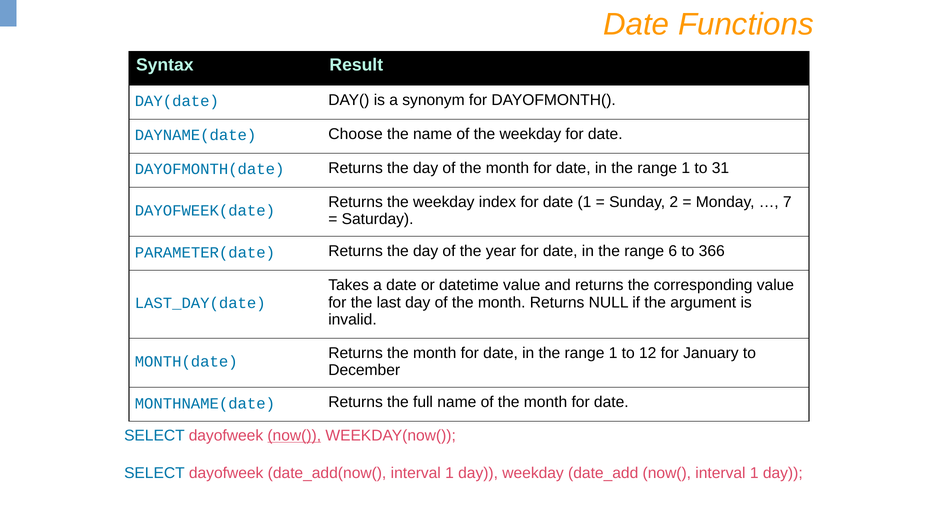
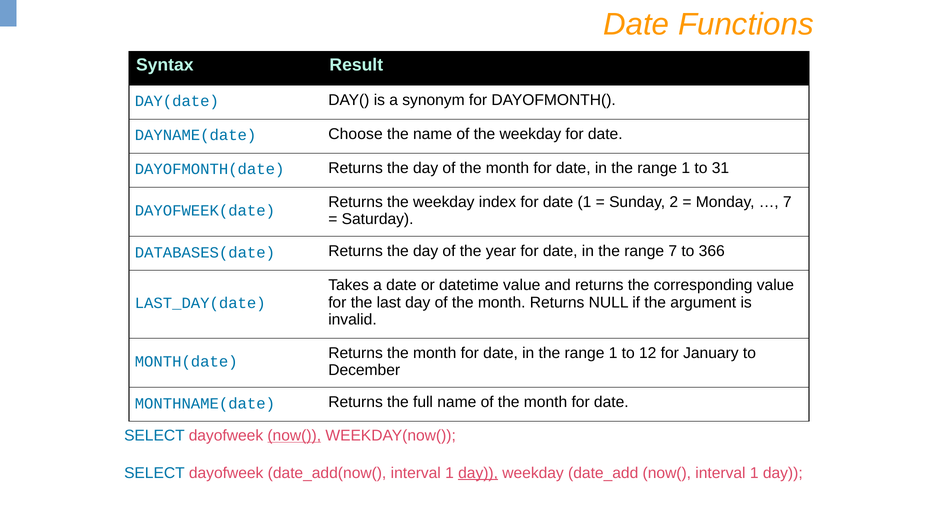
PARAMETER(date: PARAMETER(date -> DATABASES(date
range 6: 6 -> 7
day at (478, 474) underline: none -> present
